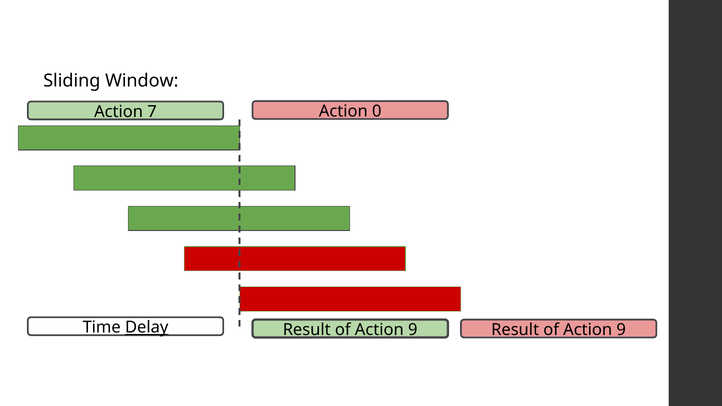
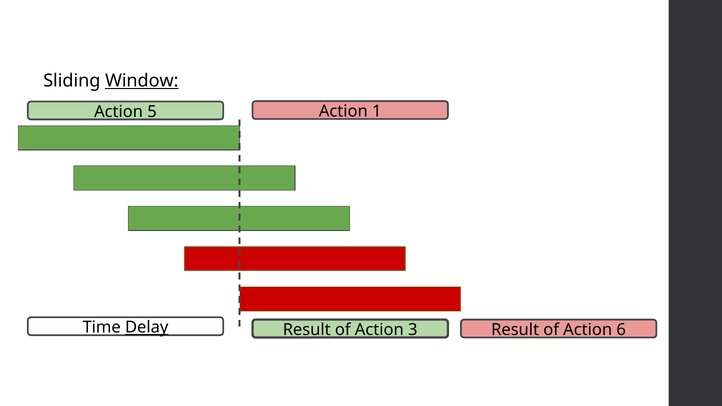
Window underline: none -> present
0: 0 -> 1
7: 7 -> 5
9 at (413, 330): 9 -> 3
9 at (621, 330): 9 -> 6
